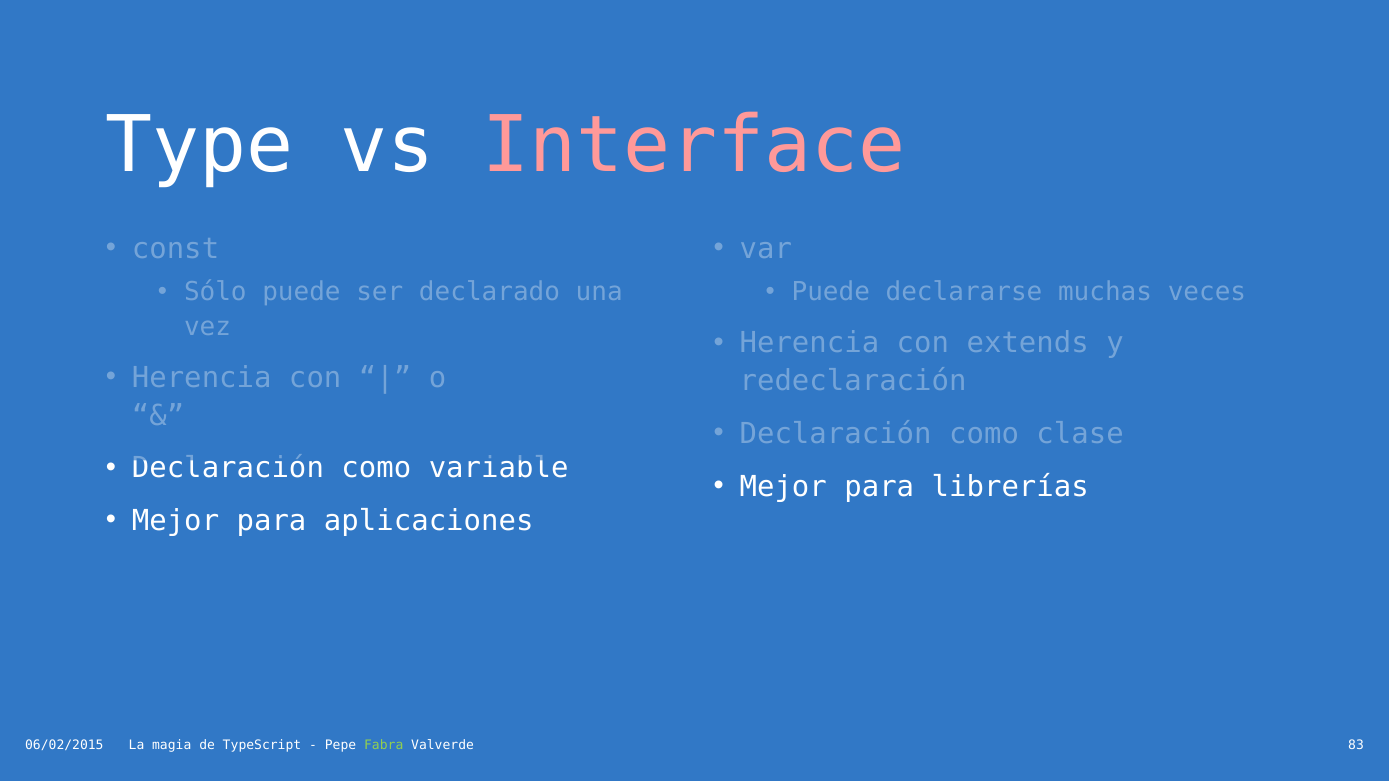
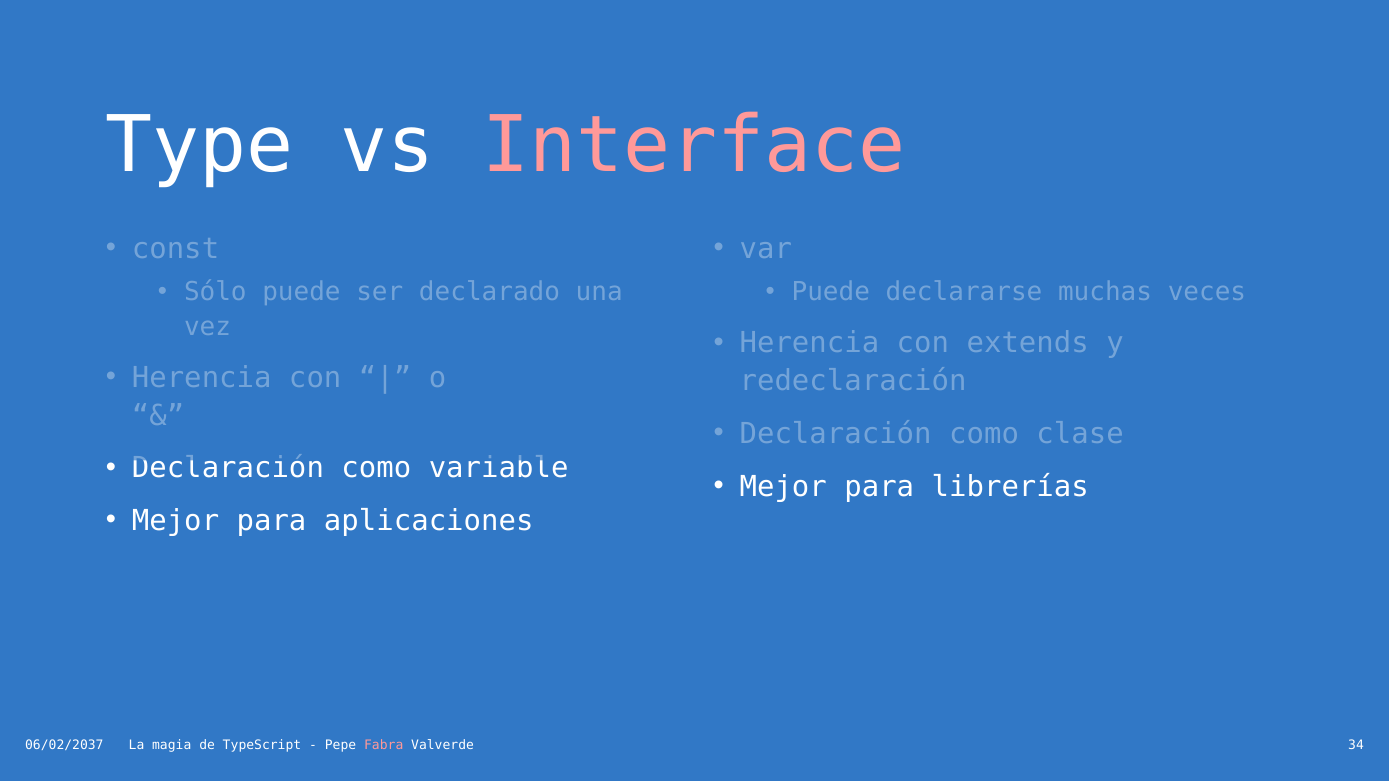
06/02/2015: 06/02/2015 -> 06/02/2037
Fabra colour: light green -> pink
83: 83 -> 34
